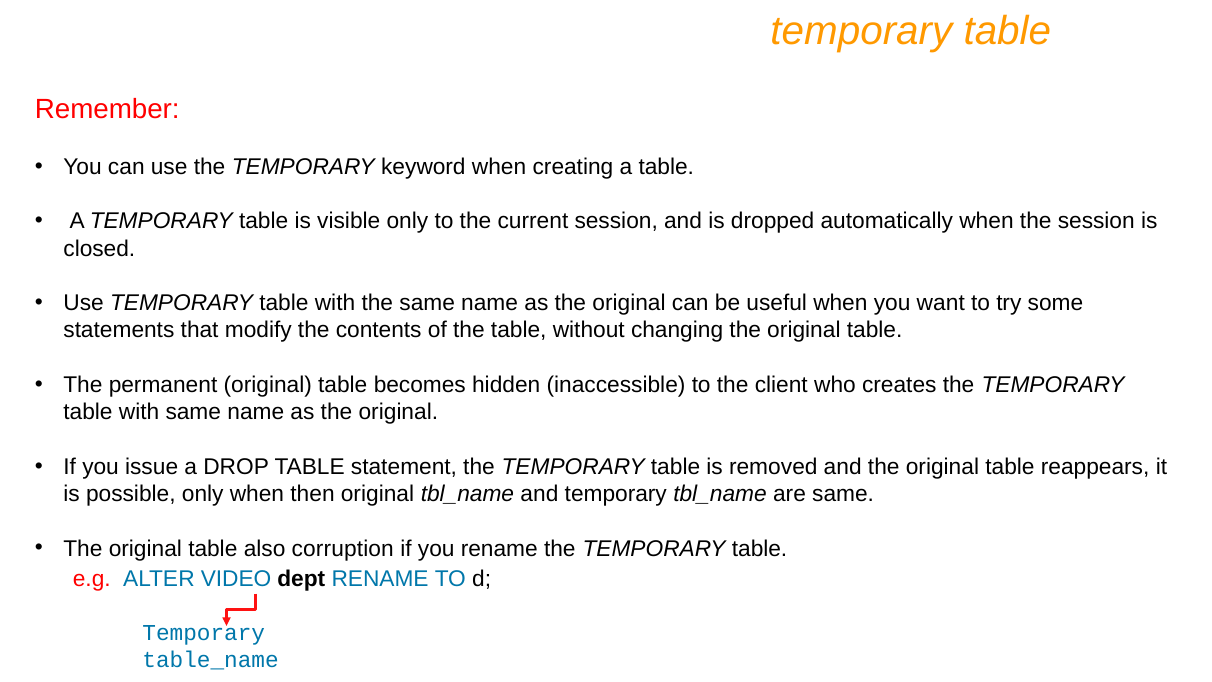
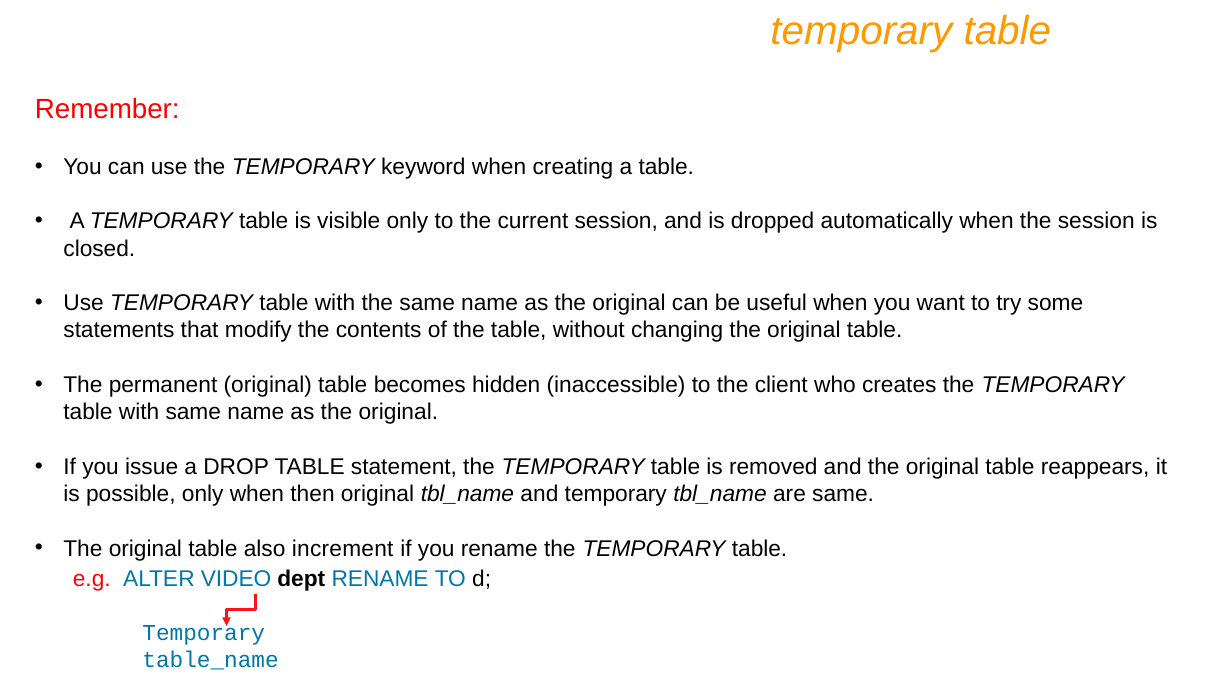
corruption: corruption -> increment
